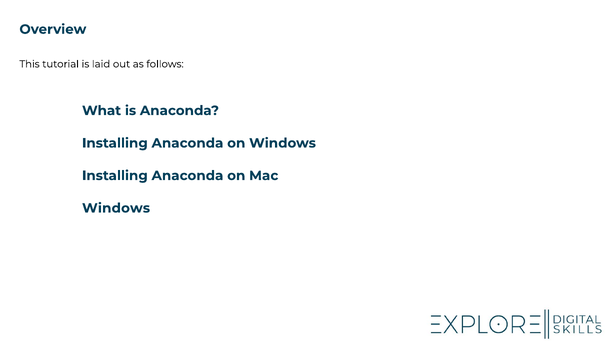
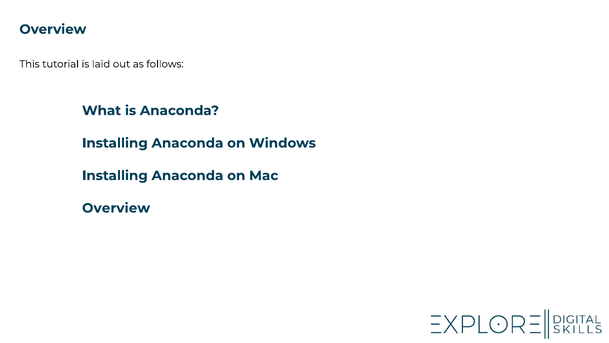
Windows at (116, 208): Windows -> Overview
